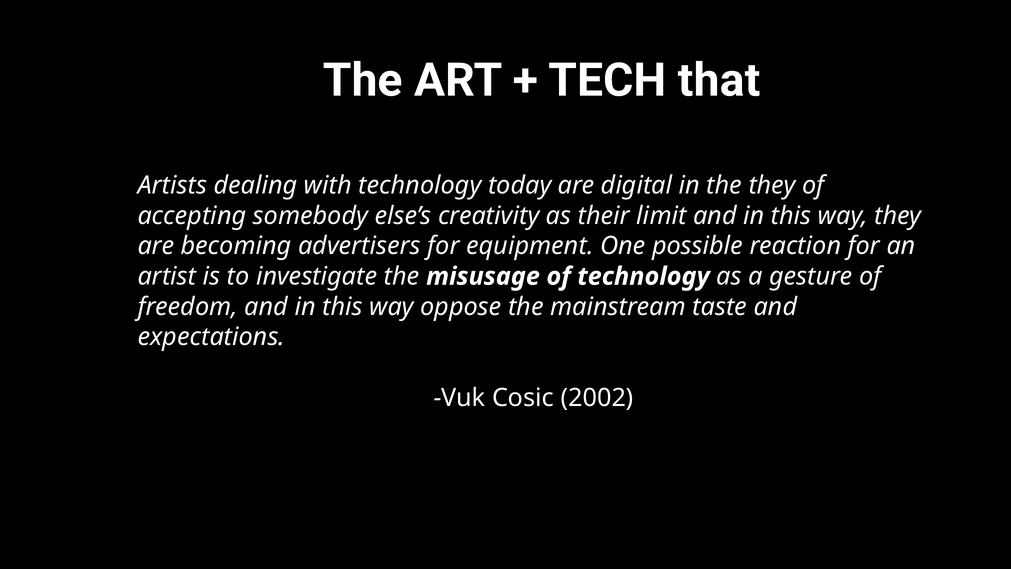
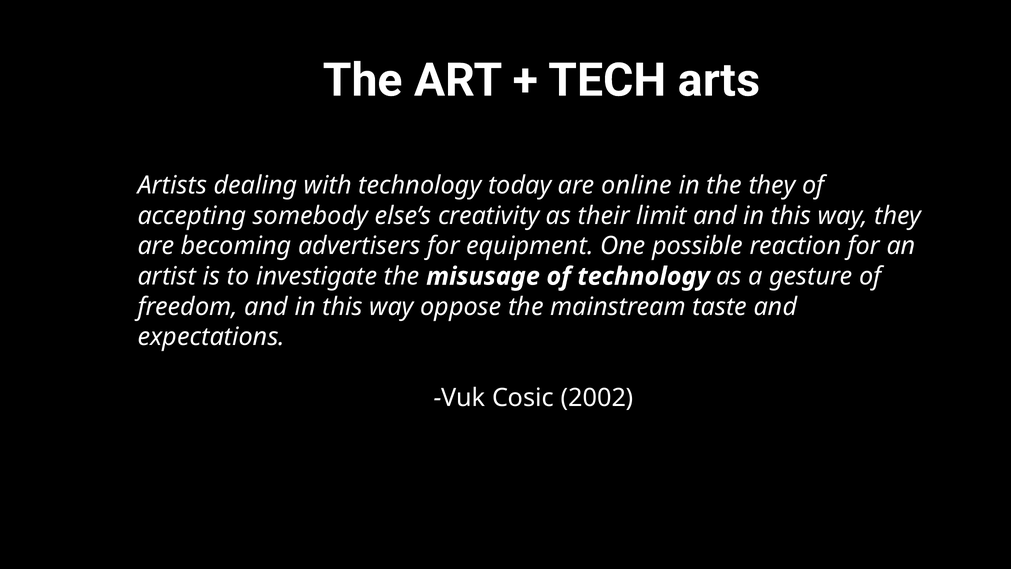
that: that -> arts
digital: digital -> online
